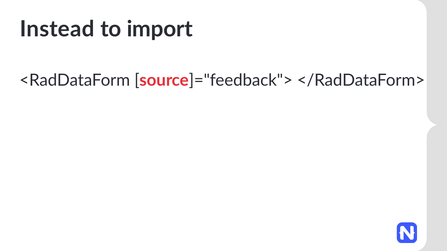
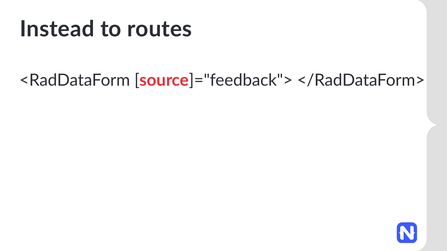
import: import -> routes
